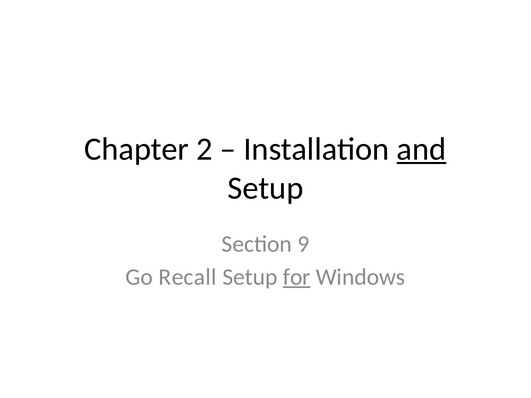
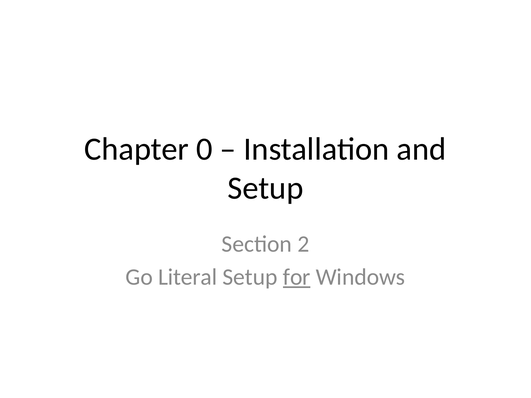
2: 2 -> 0
and underline: present -> none
9: 9 -> 2
Recall: Recall -> Literal
